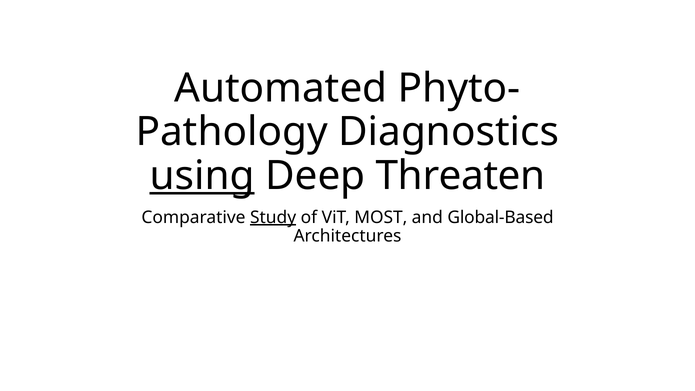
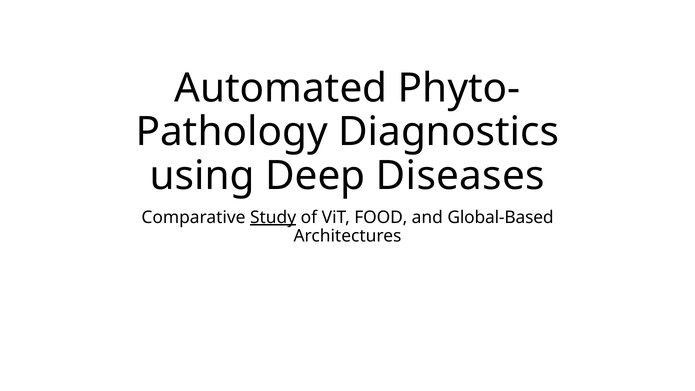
using underline: present -> none
Threaten: Threaten -> Diseases
MOST: MOST -> FOOD
